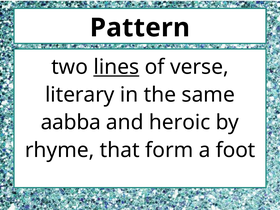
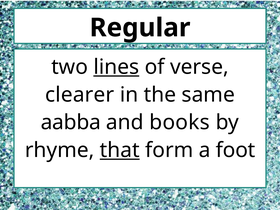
Pattern: Pattern -> Regular
literary: literary -> clearer
heroic: heroic -> books
that underline: none -> present
